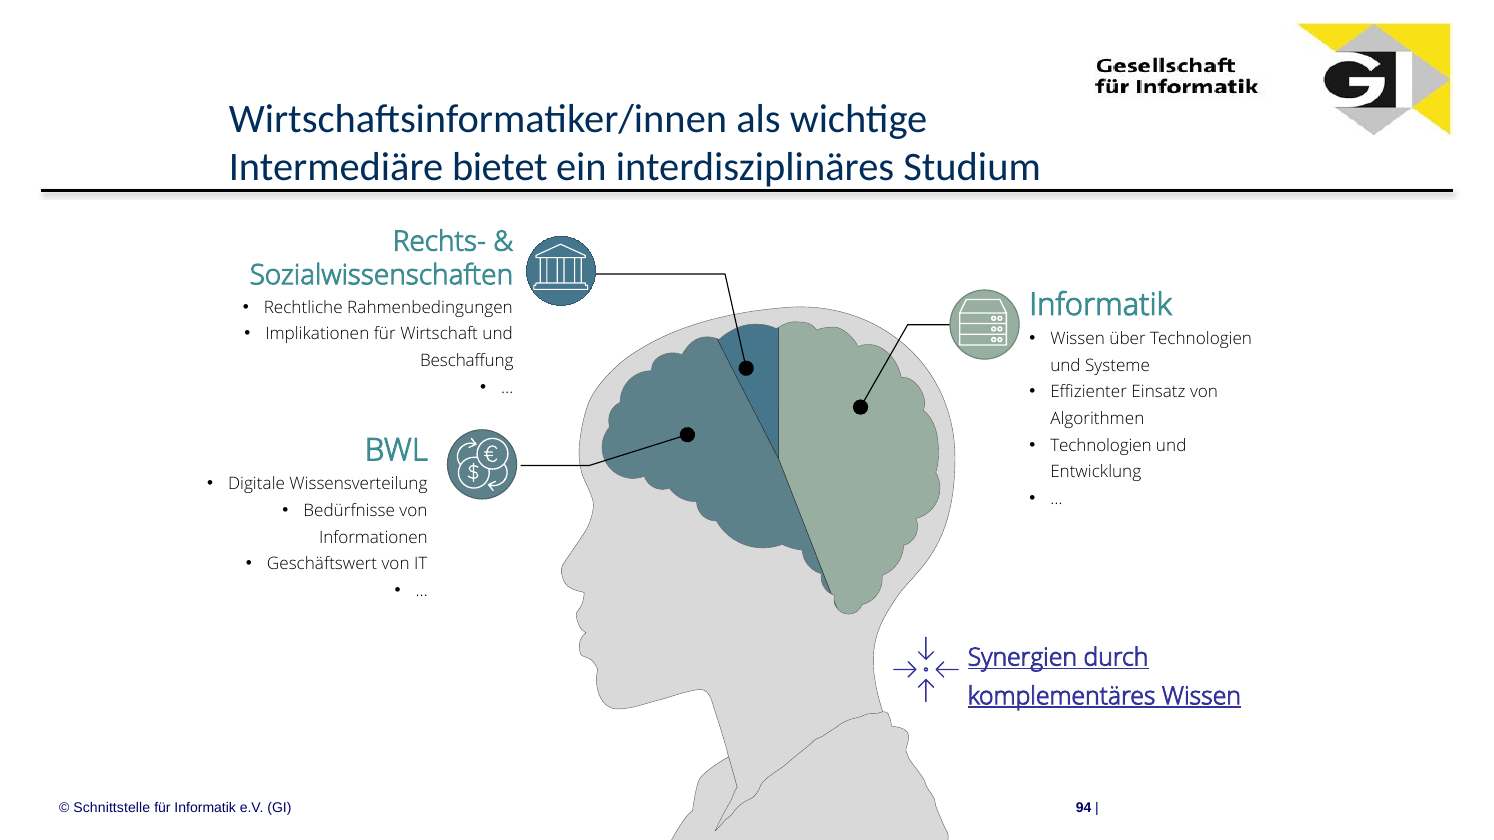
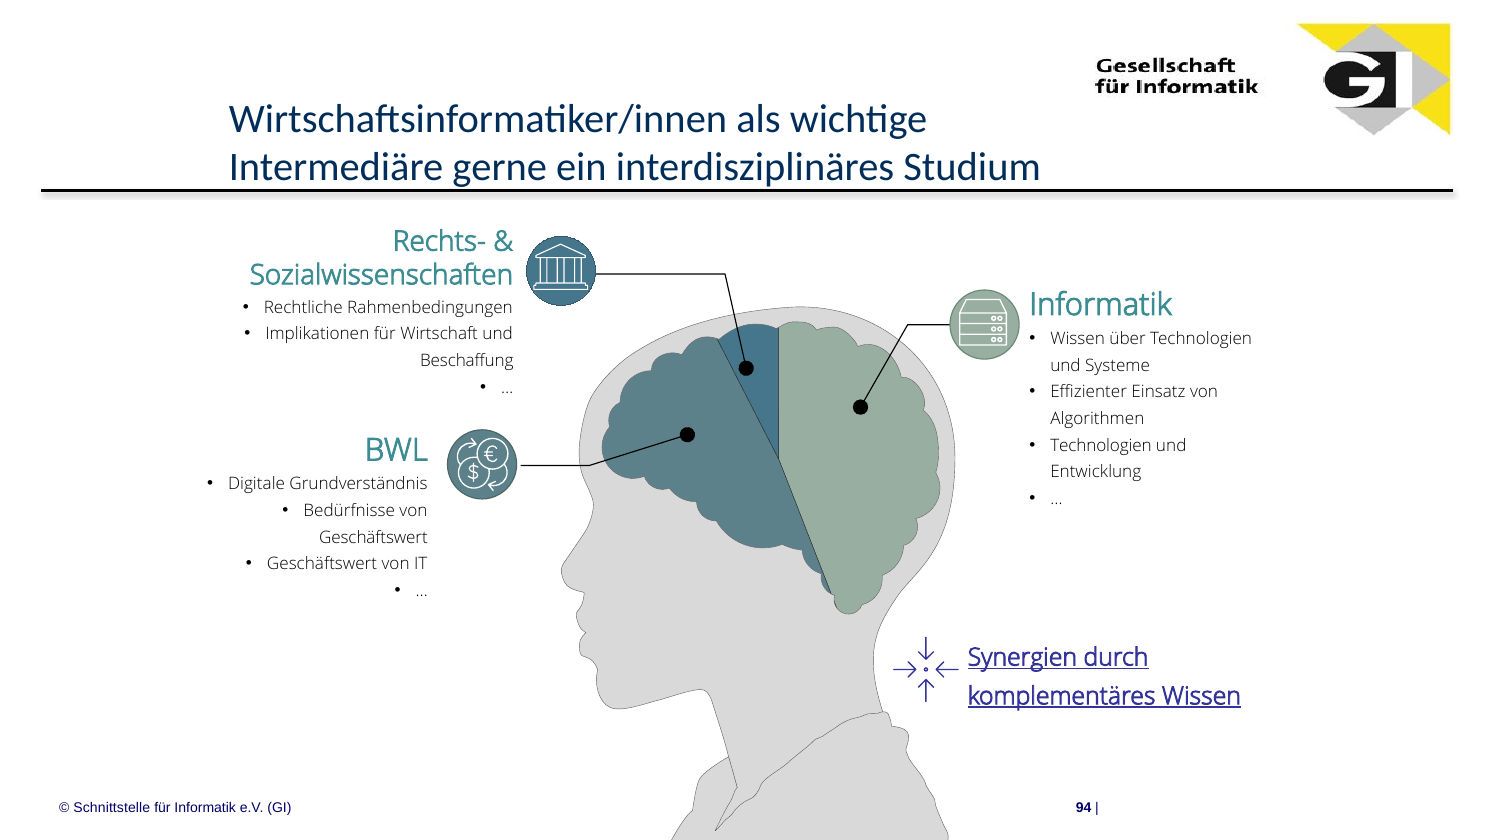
bietet: bietet -> gerne
Wissensverteilung: Wissensverteilung -> Grundverständnis
Informationen at (373, 538): Informationen -> Geschäftswert
